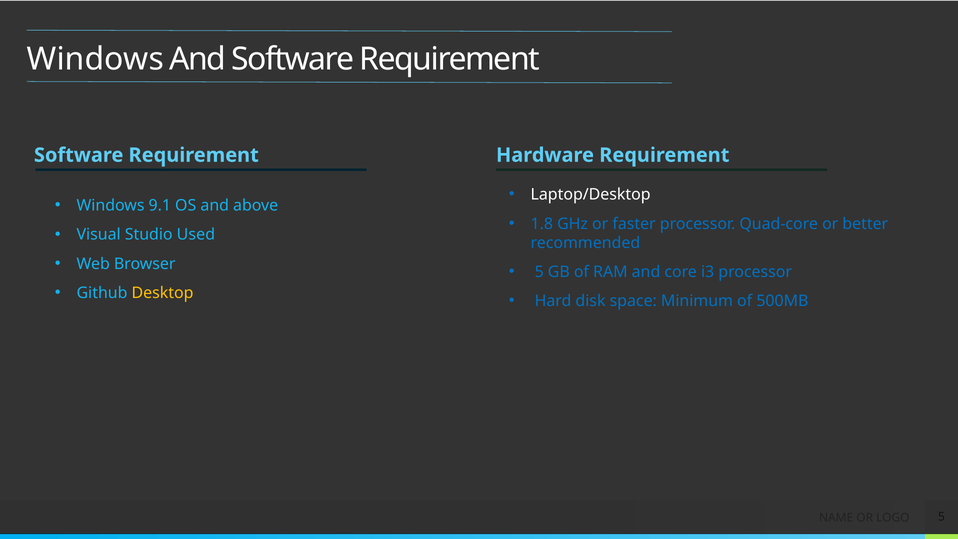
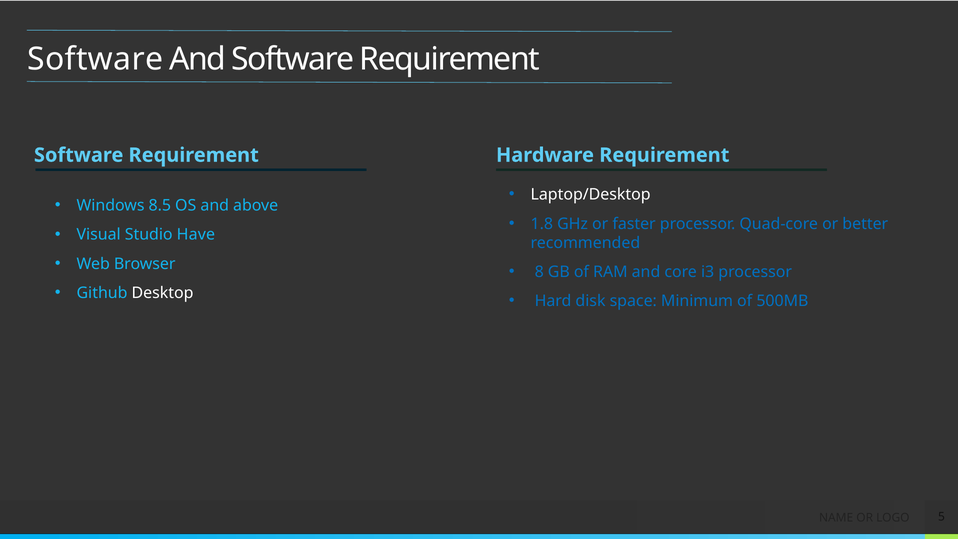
Windows at (95, 59): Windows -> Software
9.1: 9.1 -> 8.5
Used: Used -> Have
5 at (539, 272): 5 -> 8
Desktop colour: yellow -> white
